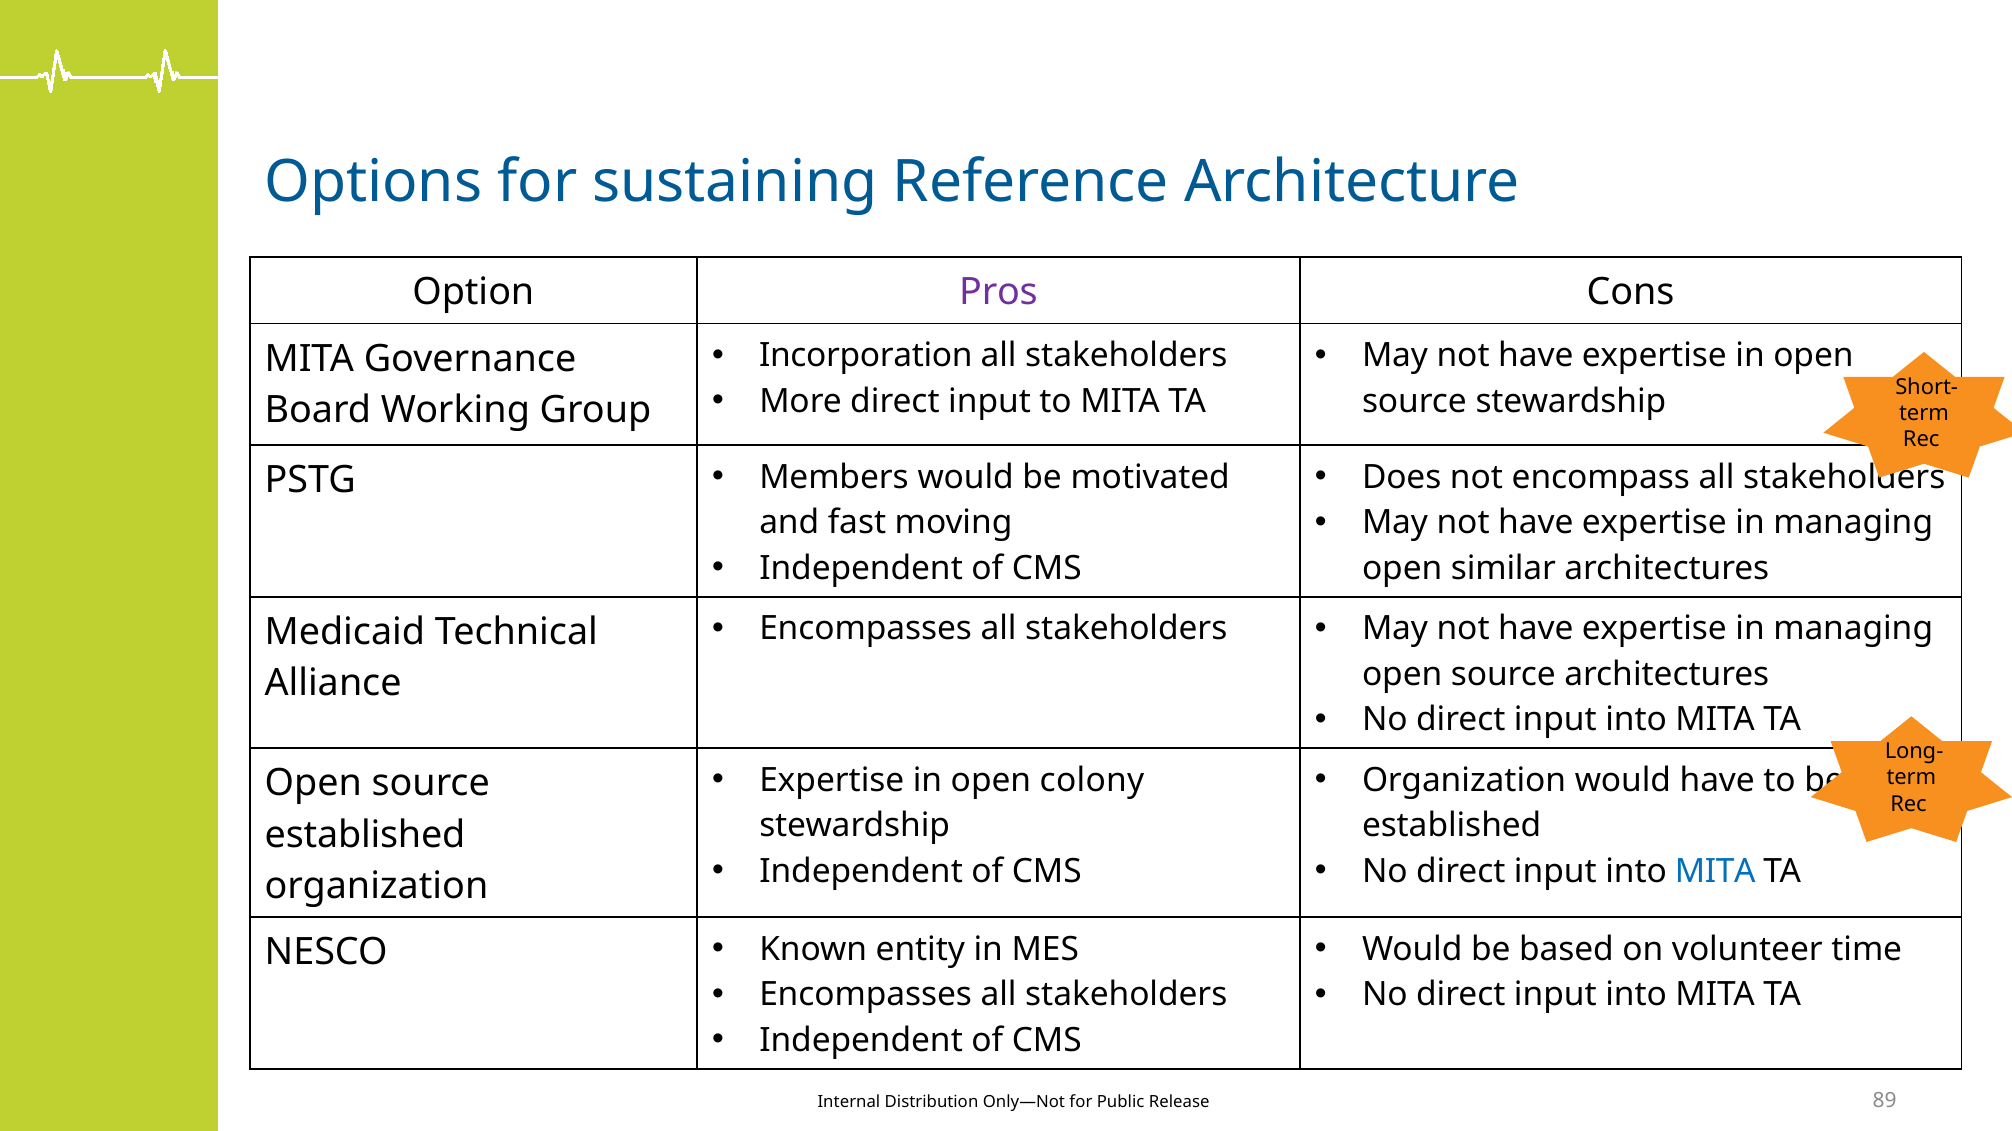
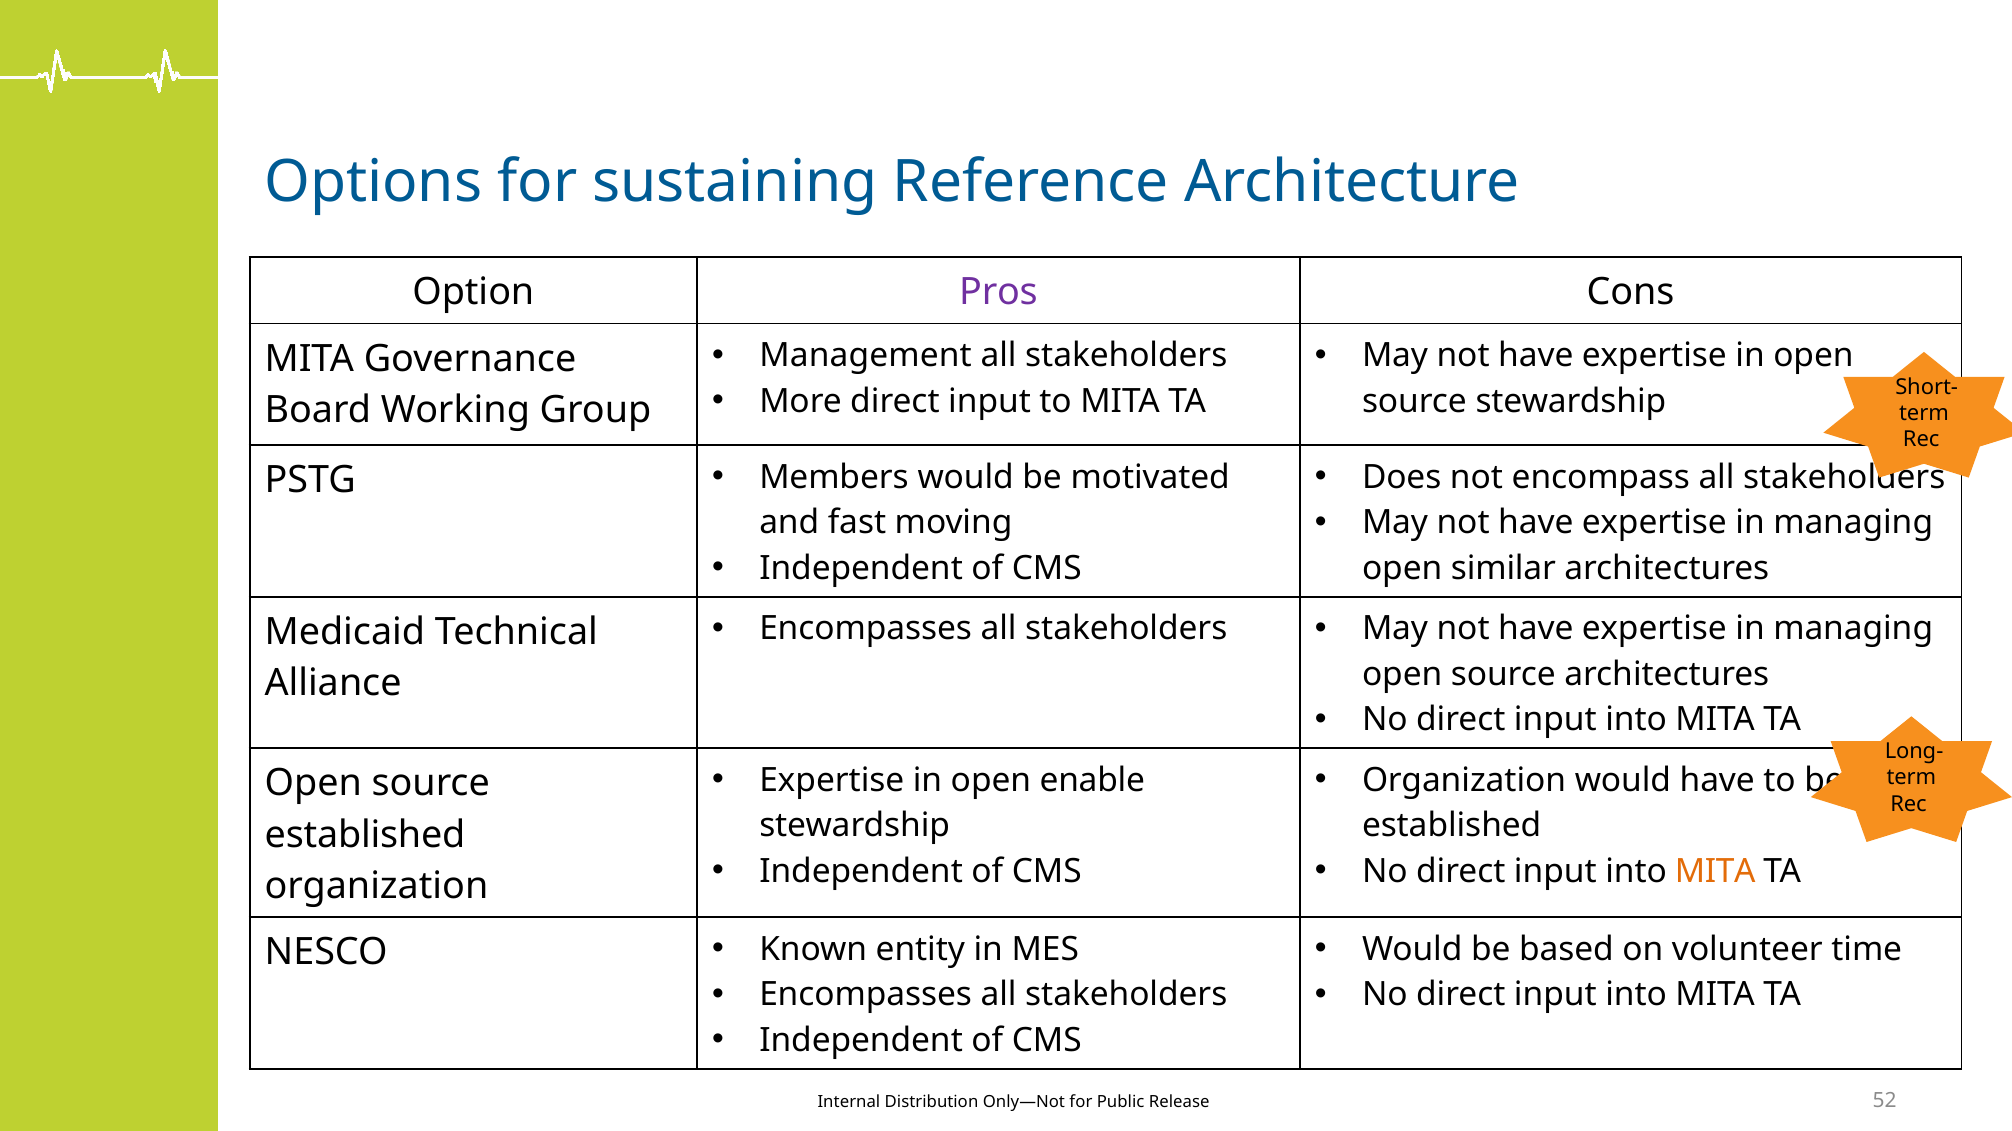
Incorporation: Incorporation -> Management
colony: colony -> enable
MITA at (1715, 872) colour: blue -> orange
89: 89 -> 52
